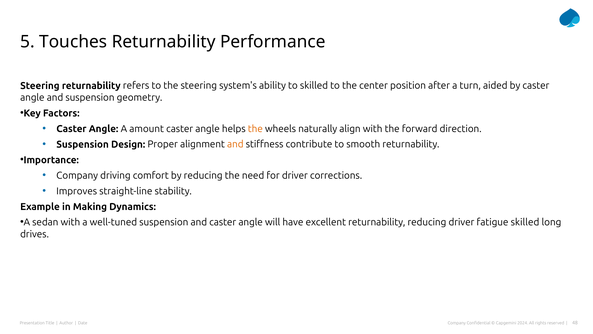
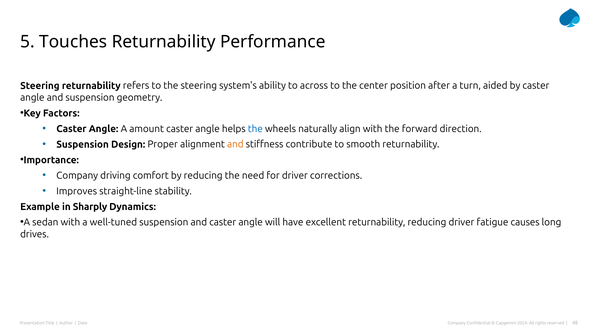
to skilled: skilled -> across
the at (255, 129) colour: orange -> blue
Making: Making -> Sharply
fatigue skilled: skilled -> causes
